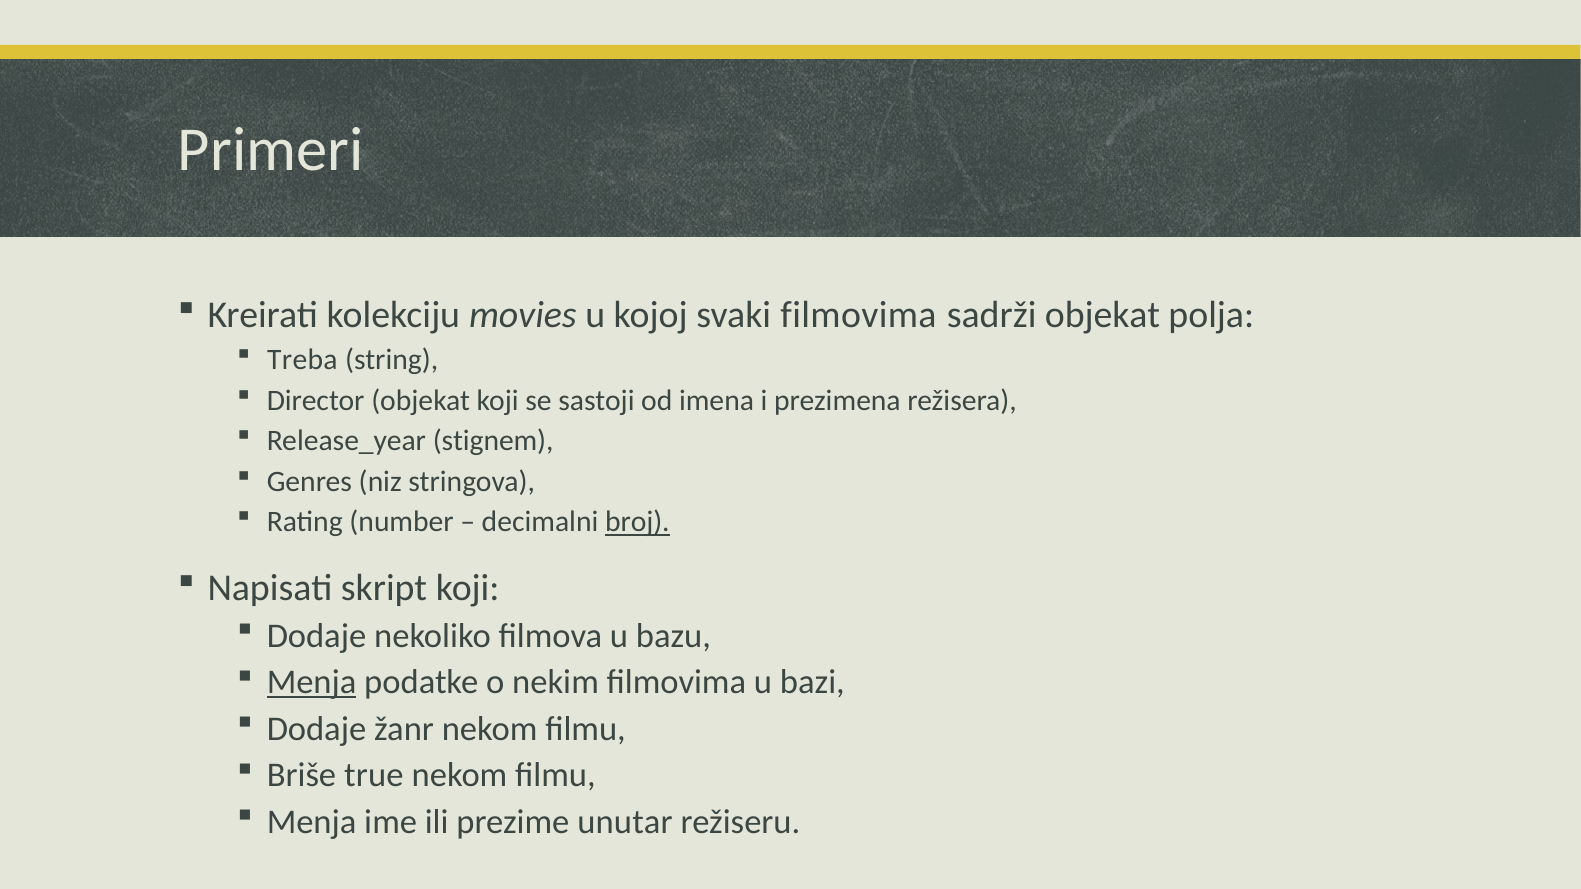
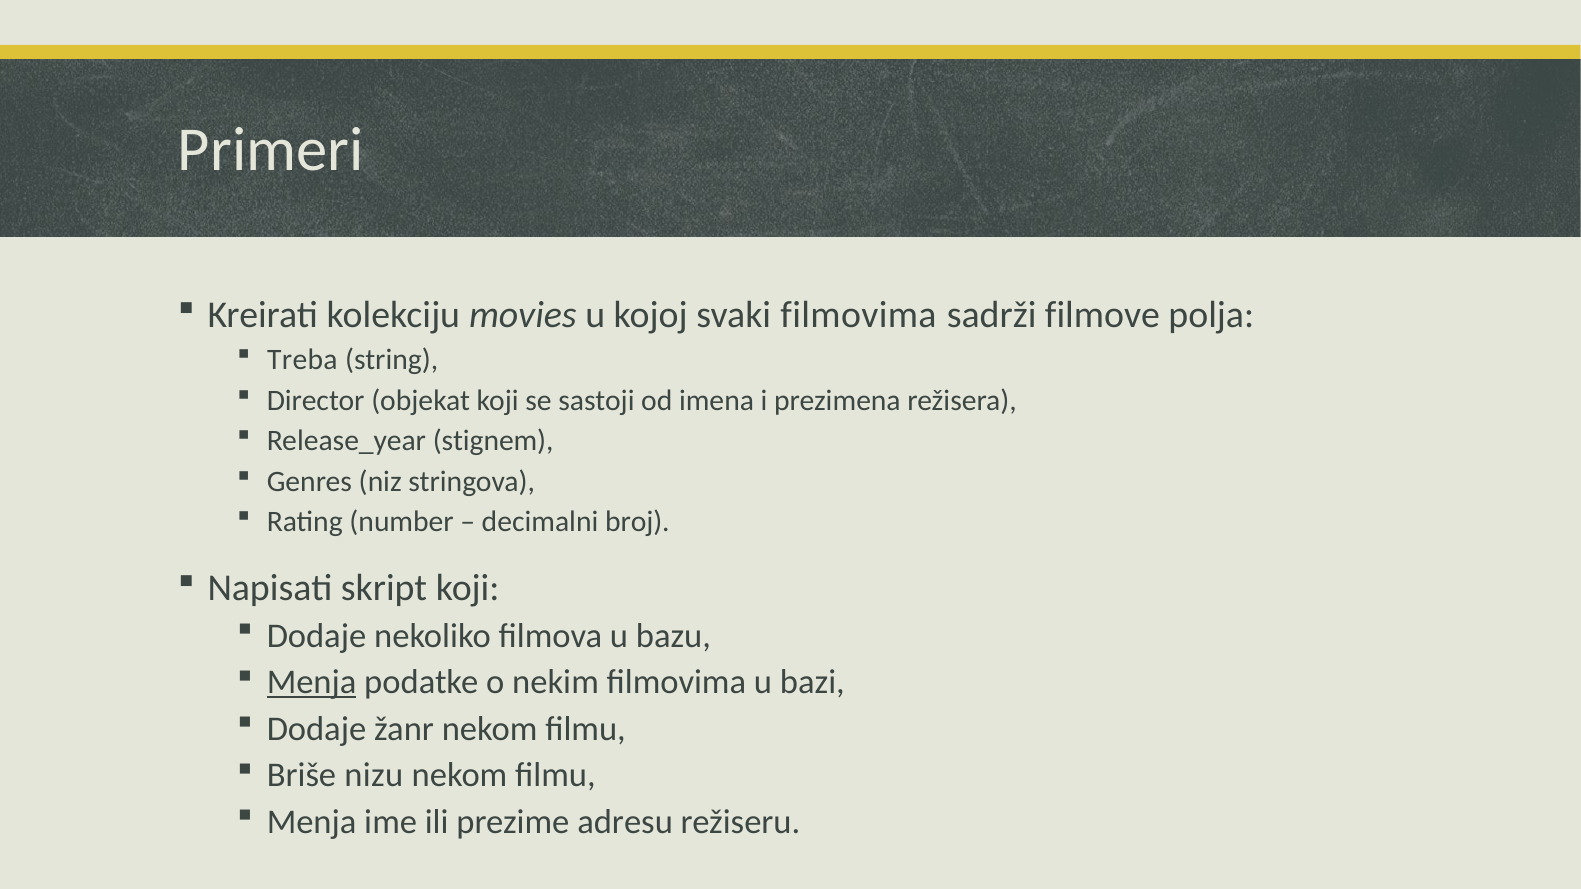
sadrži objekat: objekat -> filmove
broj underline: present -> none
true: true -> nizu
unutar: unutar -> adresu
